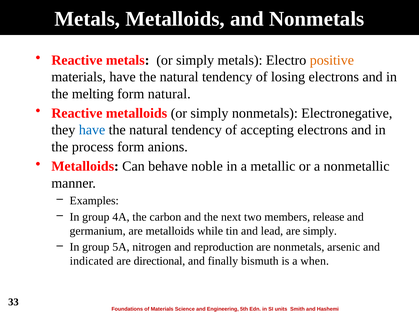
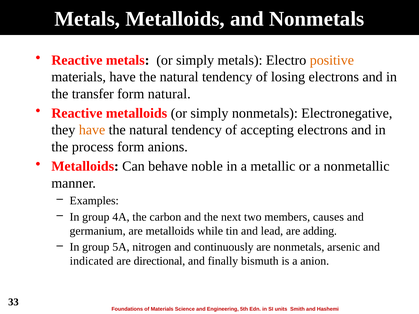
melting: melting -> transfer
have at (92, 130) colour: blue -> orange
release: release -> causes
are simply: simply -> adding
and reproduction: reproduction -> continuously
when: when -> anion
